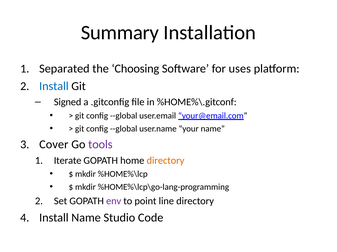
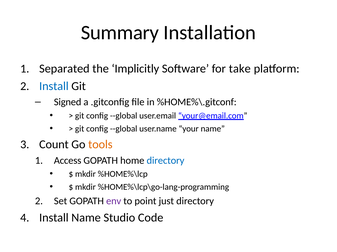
Choosing: Choosing -> Implicitly
uses: uses -> take
Cover: Cover -> Count
tools colour: purple -> orange
Iterate: Iterate -> Access
directory at (166, 161) colour: orange -> blue
line: line -> just
